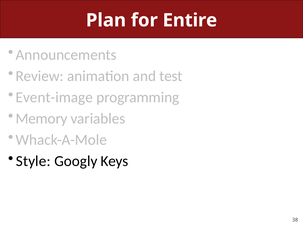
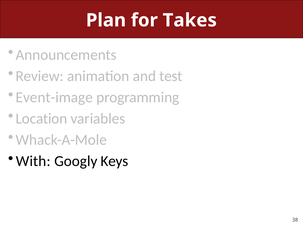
Entire: Entire -> Takes
Memory: Memory -> Location
Style: Style -> With
